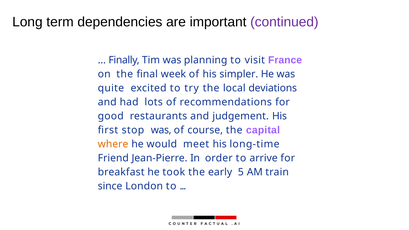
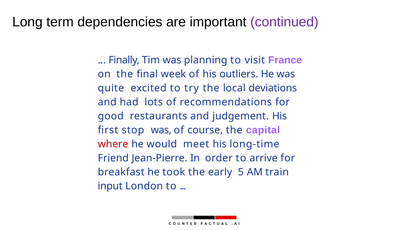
simpler: simpler -> outliers
where colour: orange -> red
since: since -> input
